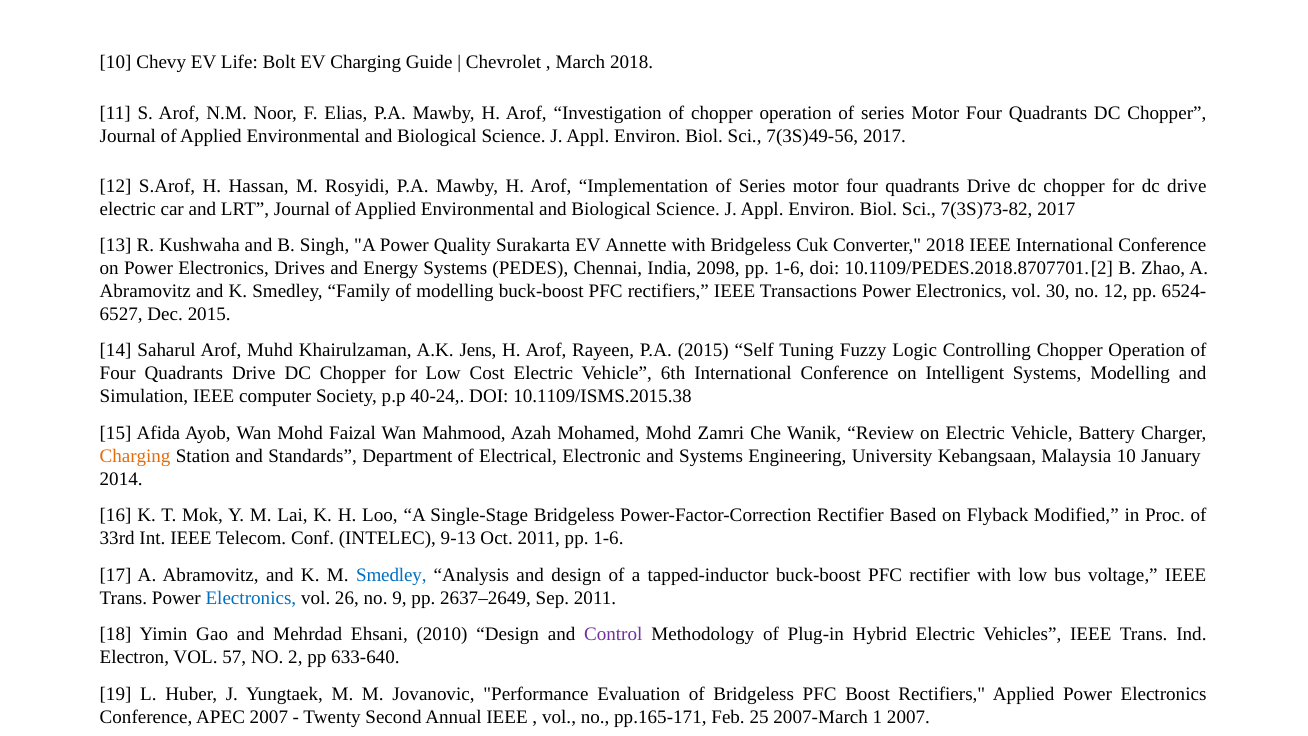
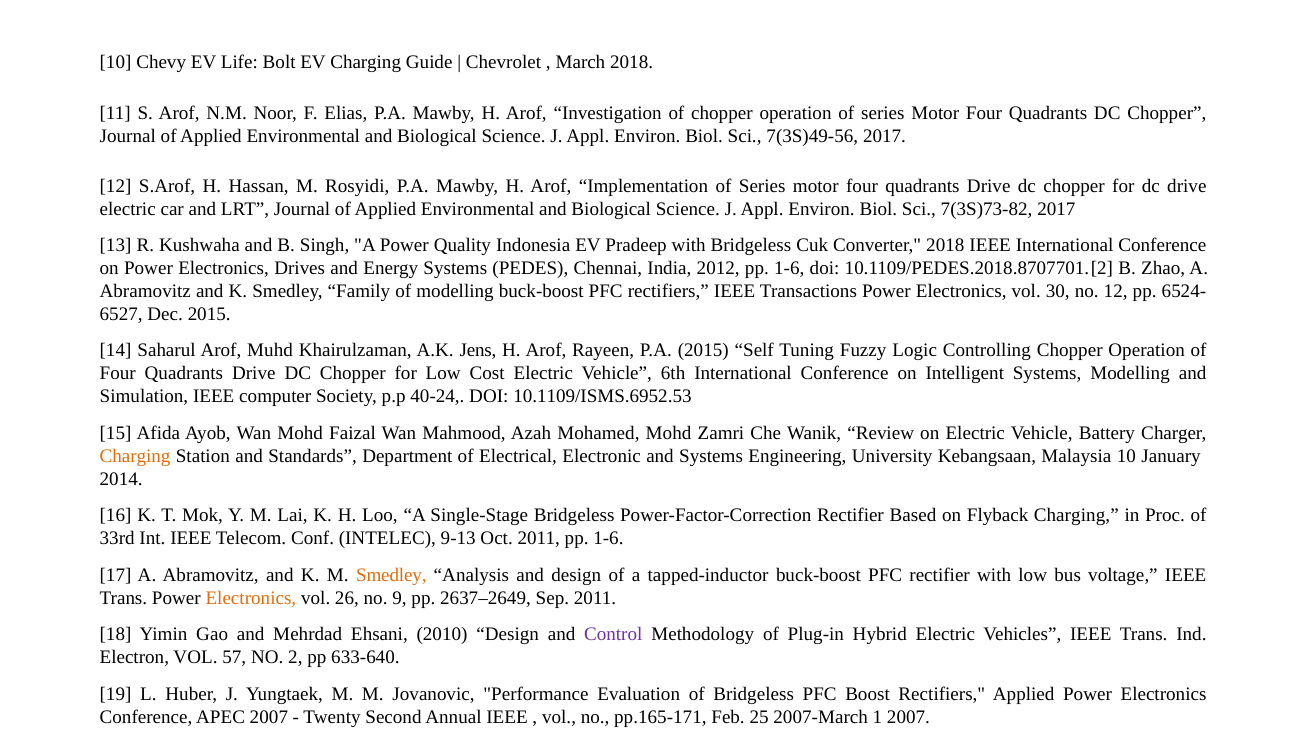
Surakarta: Surakarta -> Indonesia
Annette: Annette -> Pradeep
2098: 2098 -> 2012
10.1109/ISMS.2015.38: 10.1109/ISMS.2015.38 -> 10.1109/ISMS.6952.53
Flyback Modified: Modified -> Charging
Smedley at (391, 575) colour: blue -> orange
Electronics at (251, 598) colour: blue -> orange
